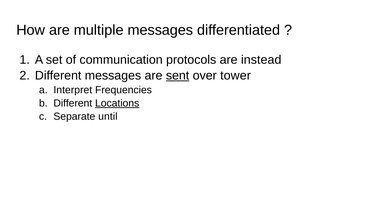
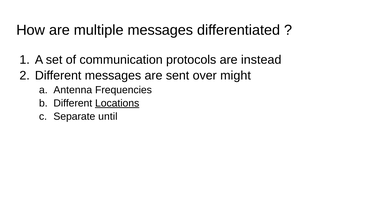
sent underline: present -> none
tower: tower -> might
Interpret: Interpret -> Antenna
